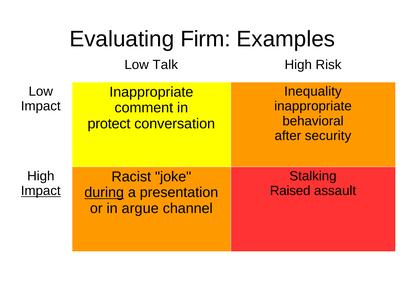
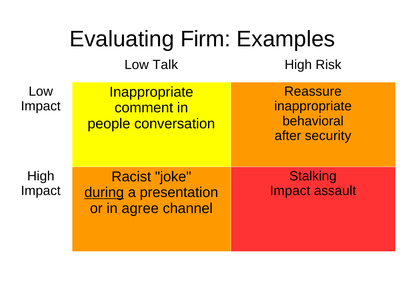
Inequality: Inequality -> Reassure
protect: protect -> people
Impact at (41, 191) underline: present -> none
Raised at (290, 191): Raised -> Impact
argue: argue -> agree
